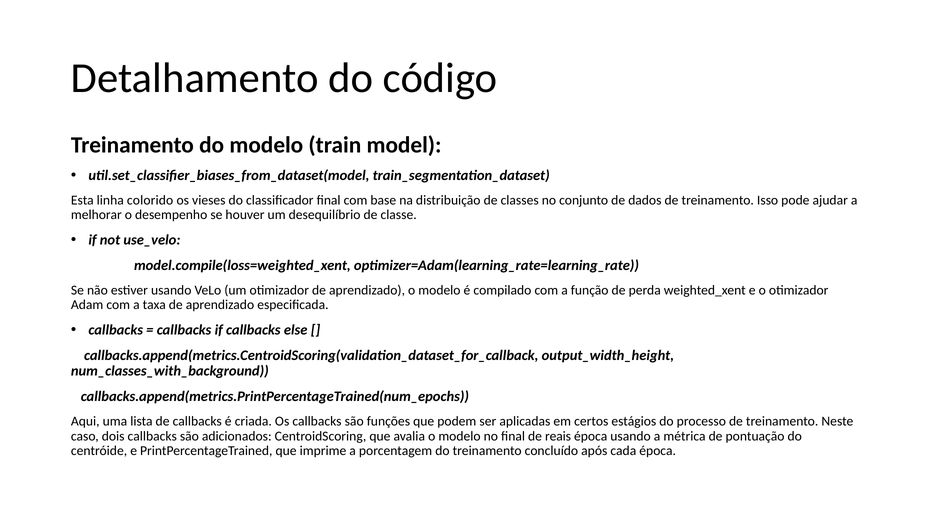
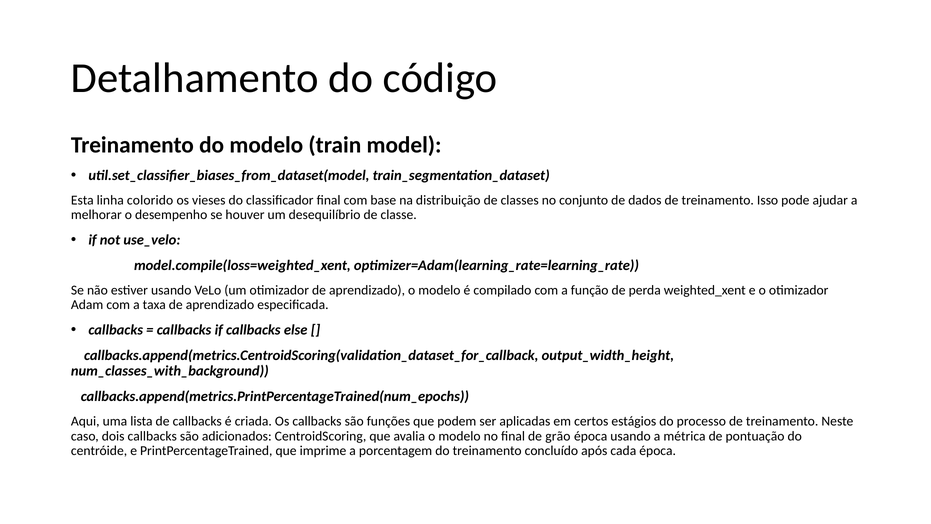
reais: reais -> grão
